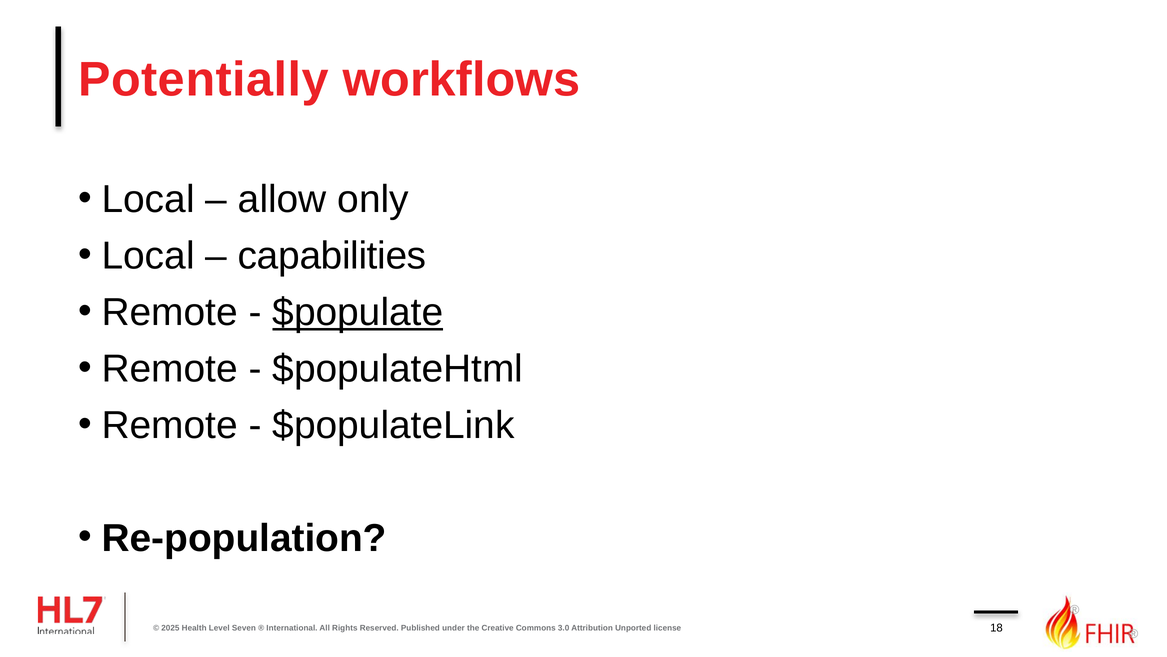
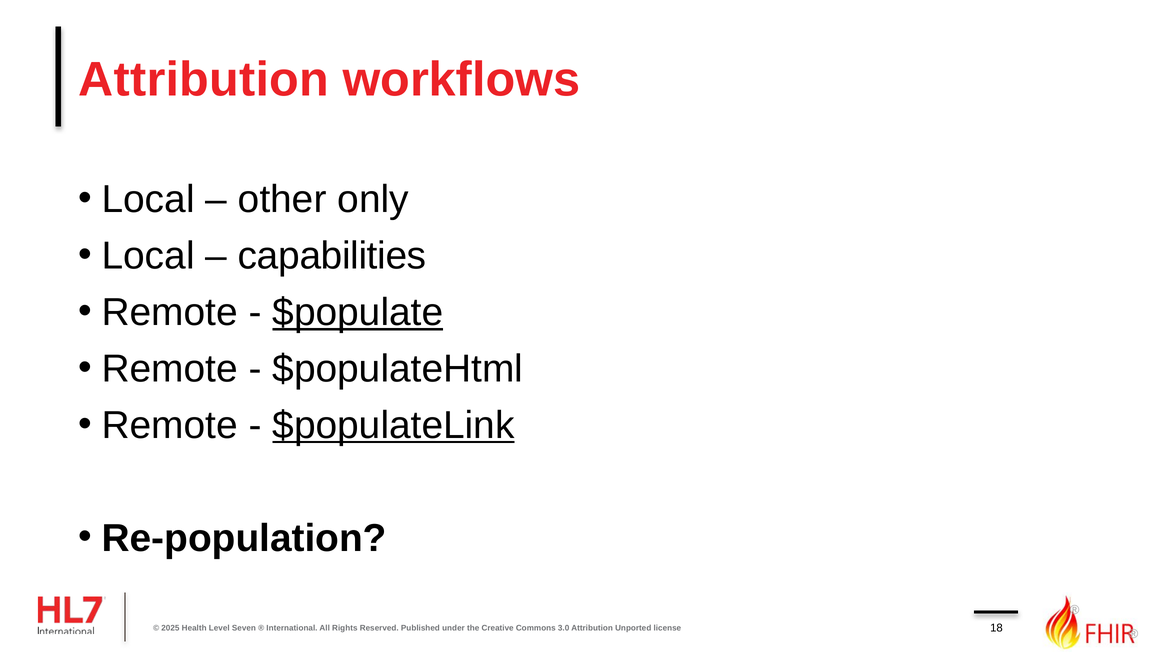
Potentially at (204, 80): Potentially -> Attribution
allow: allow -> other
$populateLink underline: none -> present
